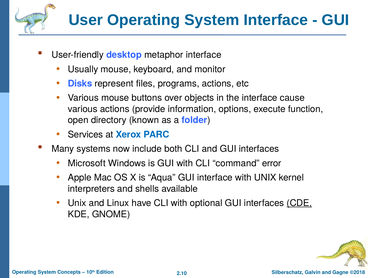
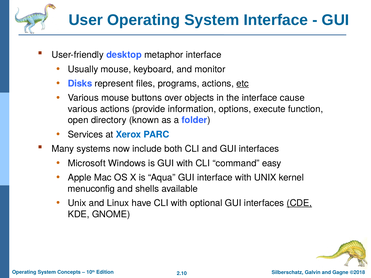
etc underline: none -> present
error: error -> easy
interpreters: interpreters -> menuconfig
